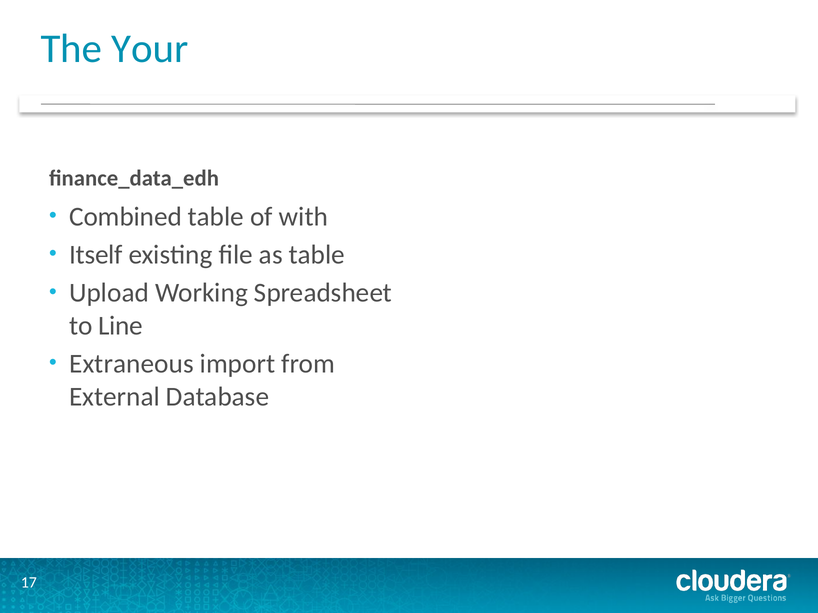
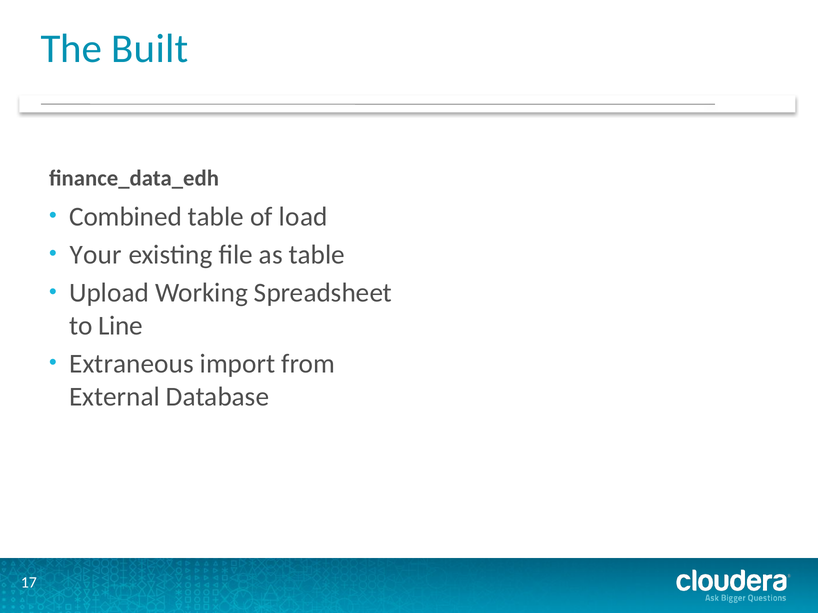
Your: Your -> Built
with: with -> load
Itself: Itself -> Your
